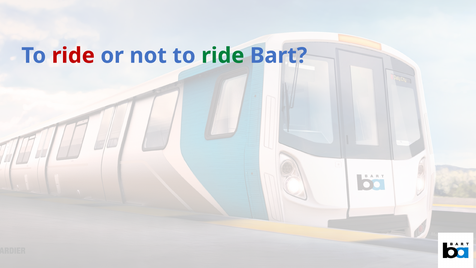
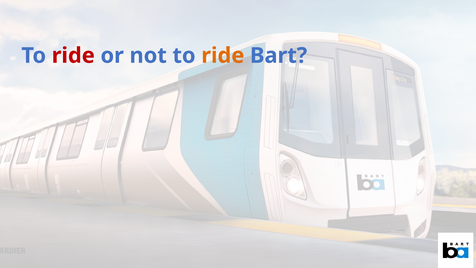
ride at (223, 56) colour: green -> orange
